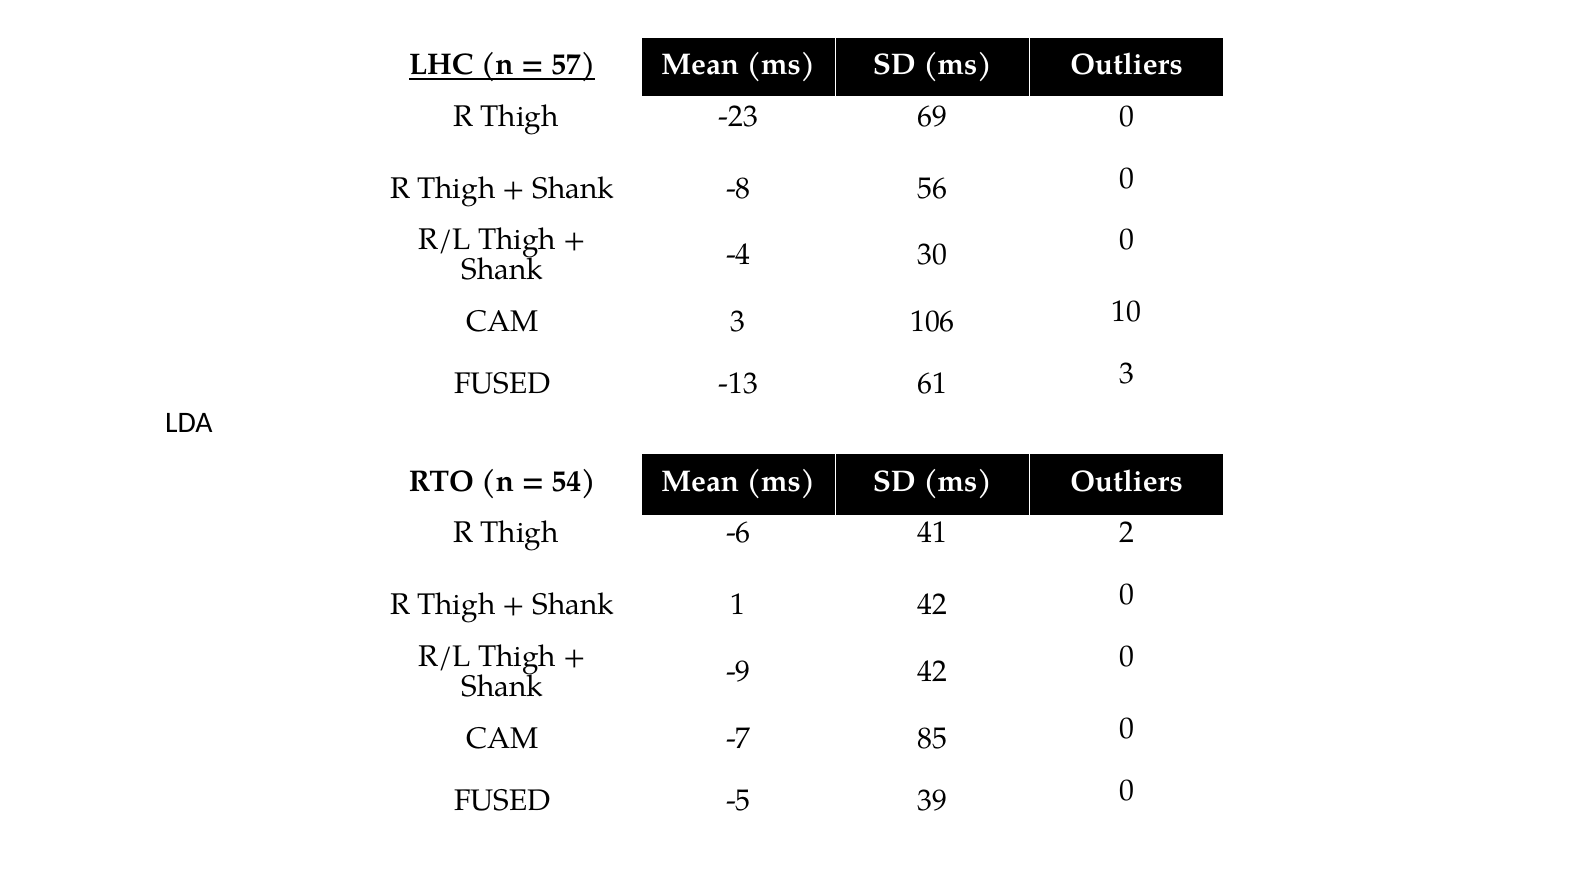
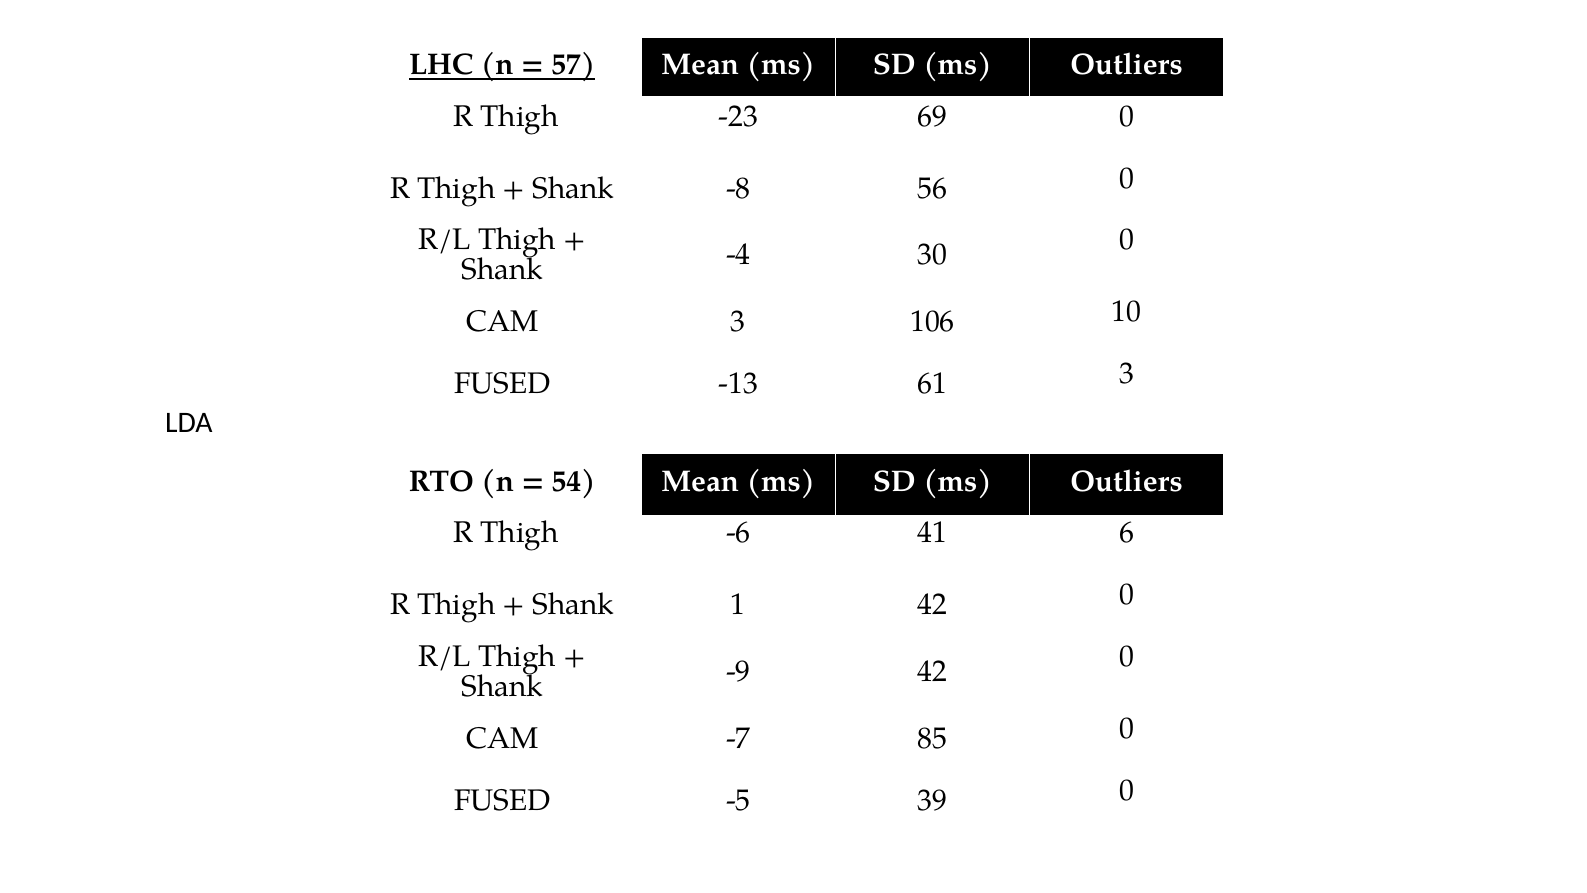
2: 2 -> 6
